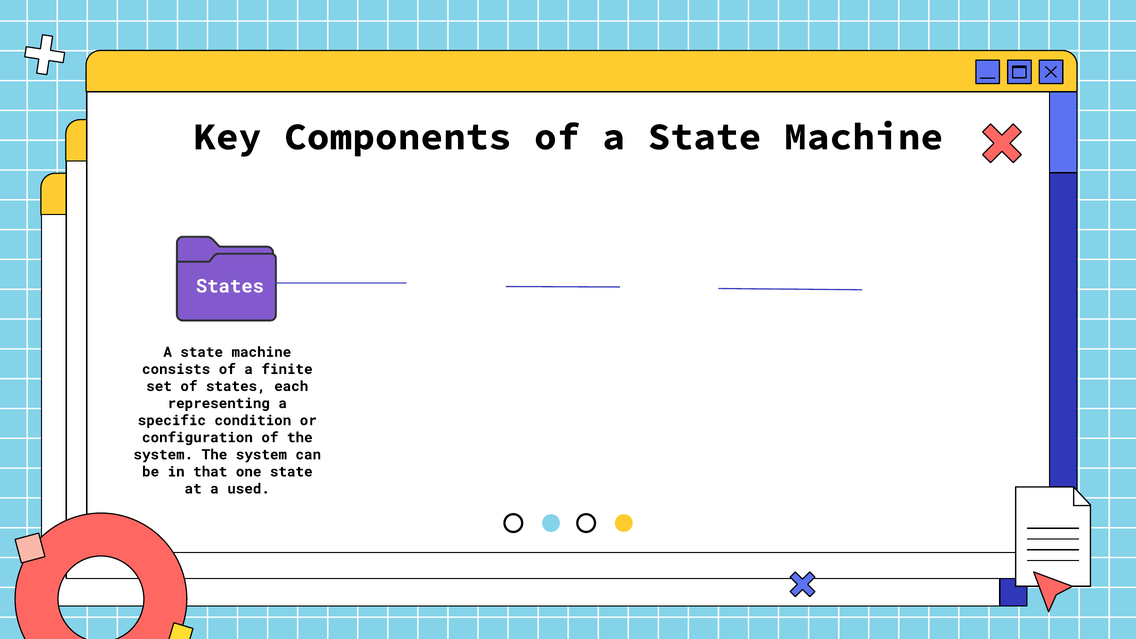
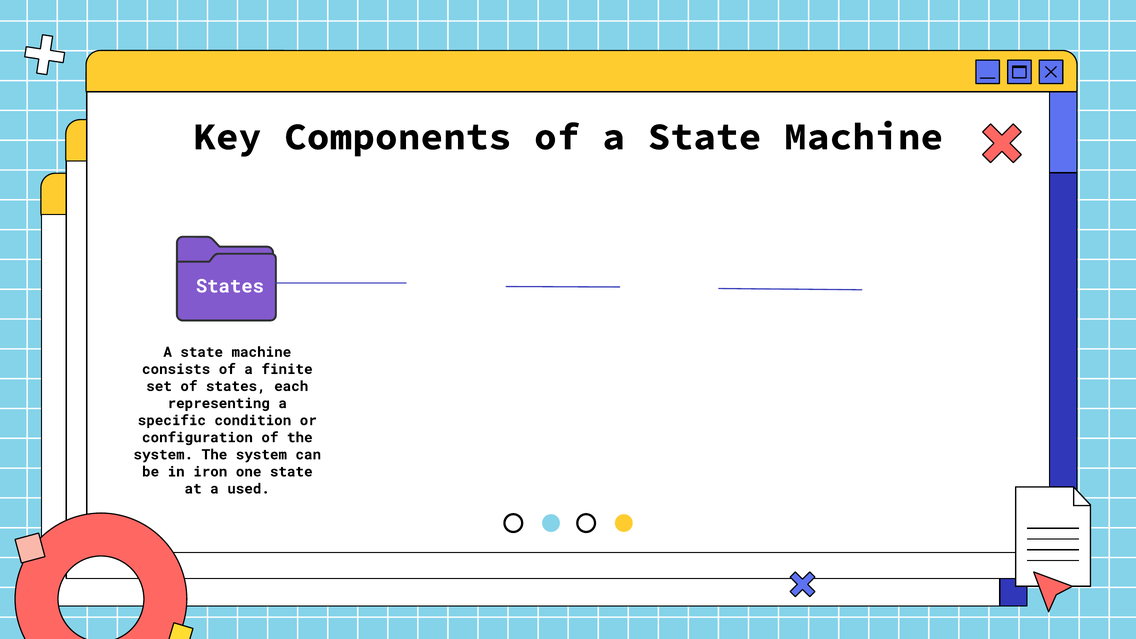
that: that -> iron
